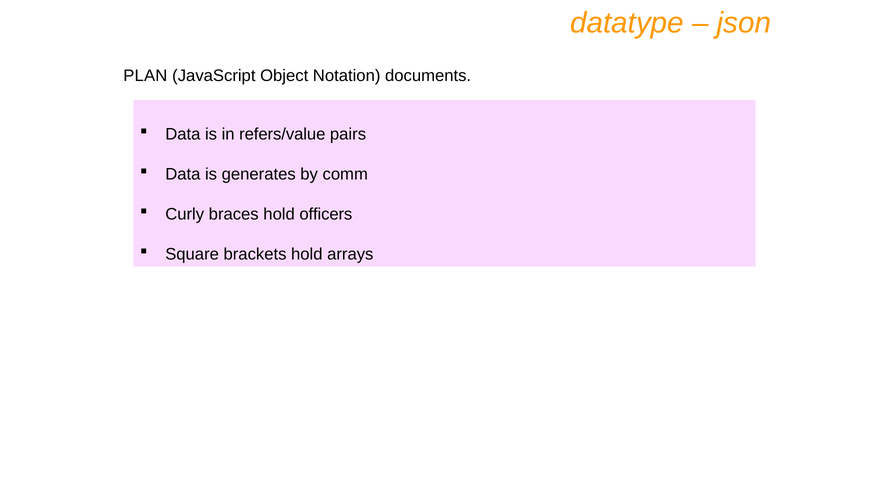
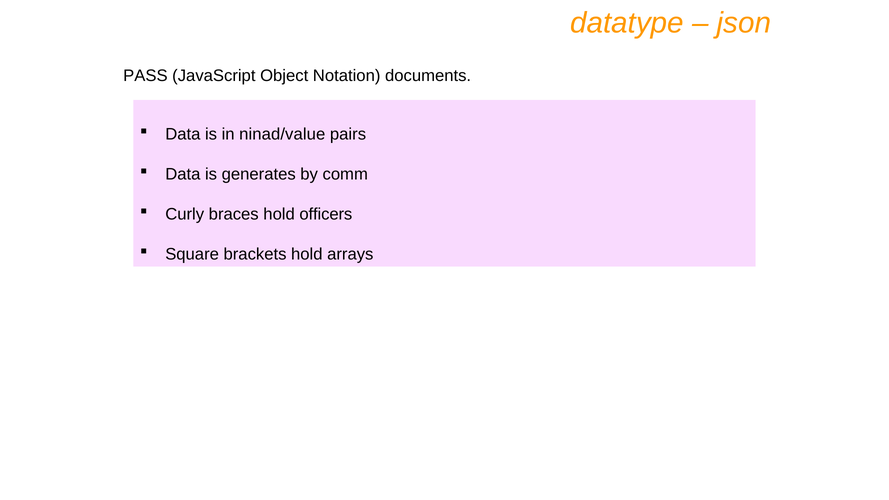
PLAN: PLAN -> PASS
refers/value: refers/value -> ninad/value
